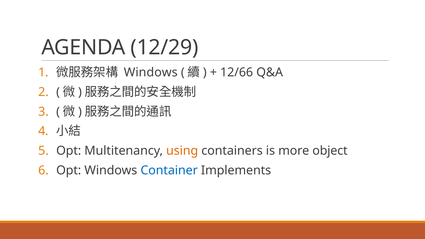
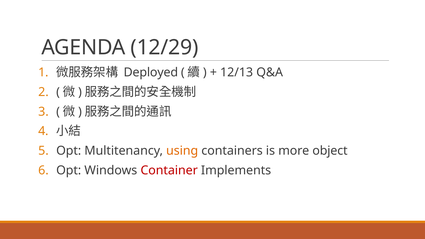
Windows at (151, 73): Windows -> Deployed
12/66: 12/66 -> 12/13
Container colour: blue -> red
